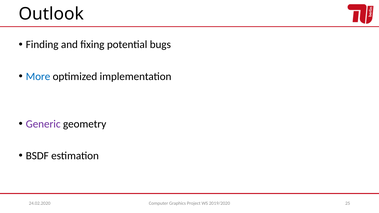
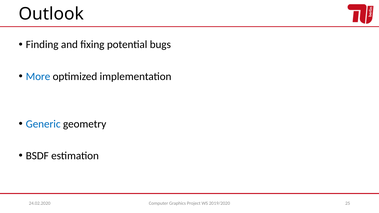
Generic colour: purple -> blue
